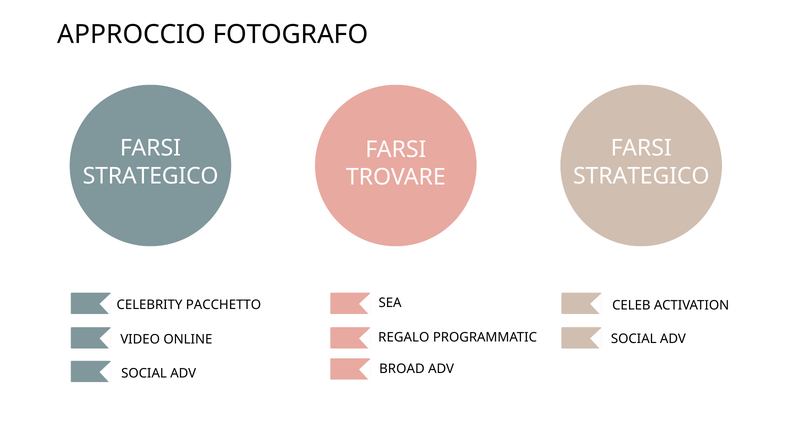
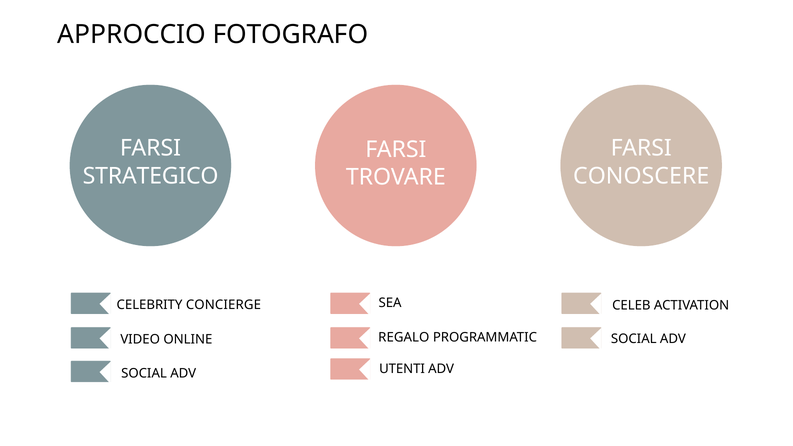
STRATEGICO at (641, 176): STRATEGICO -> CONOSCERE
PACCHETTO: PACCHETTO -> CONCIERGE
BROAD: BROAD -> UTENTI
